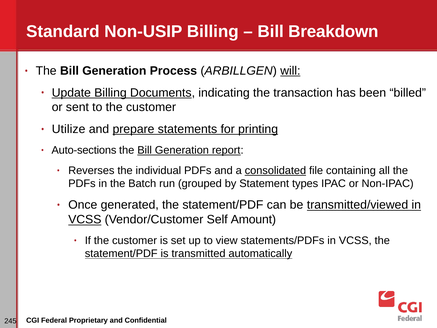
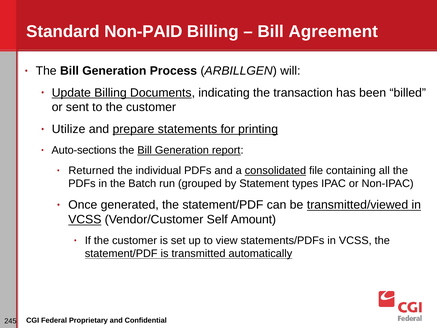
Non-USIP: Non-USIP -> Non-PAID
Breakdown: Breakdown -> Agreement
will underline: present -> none
Reverses: Reverses -> Returned
